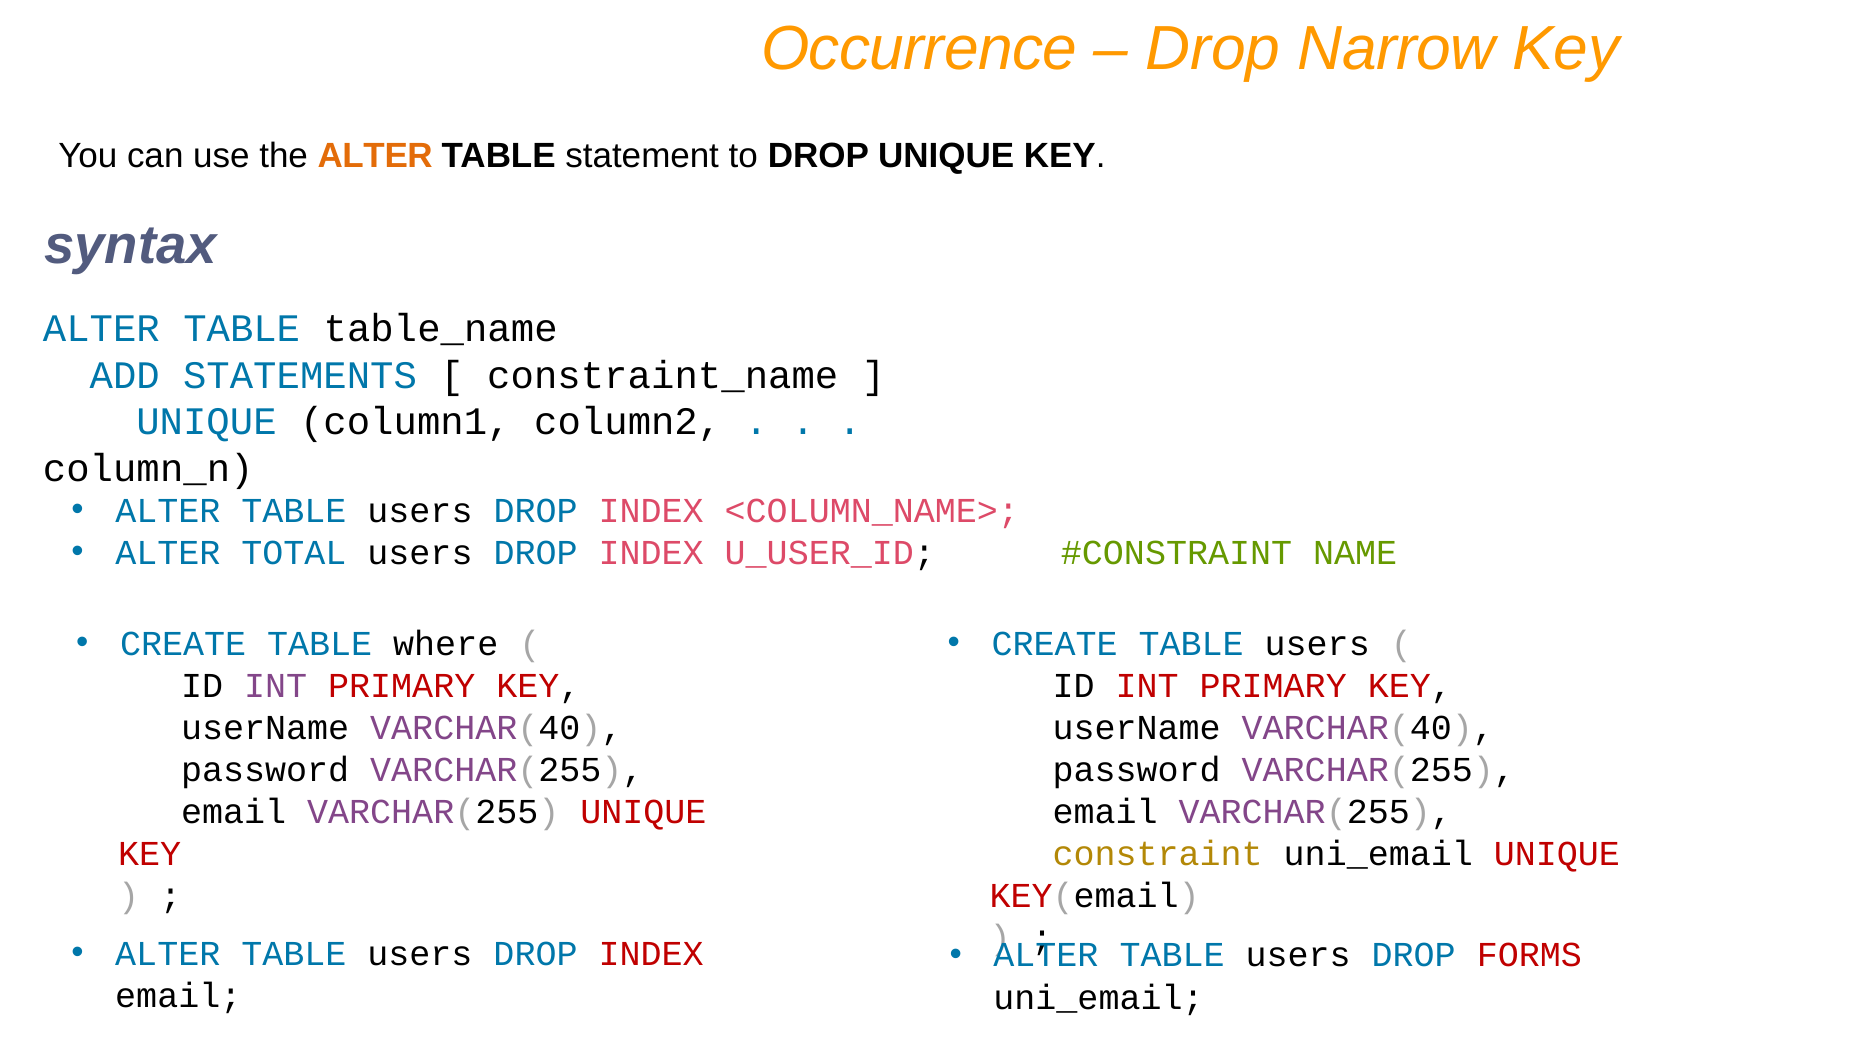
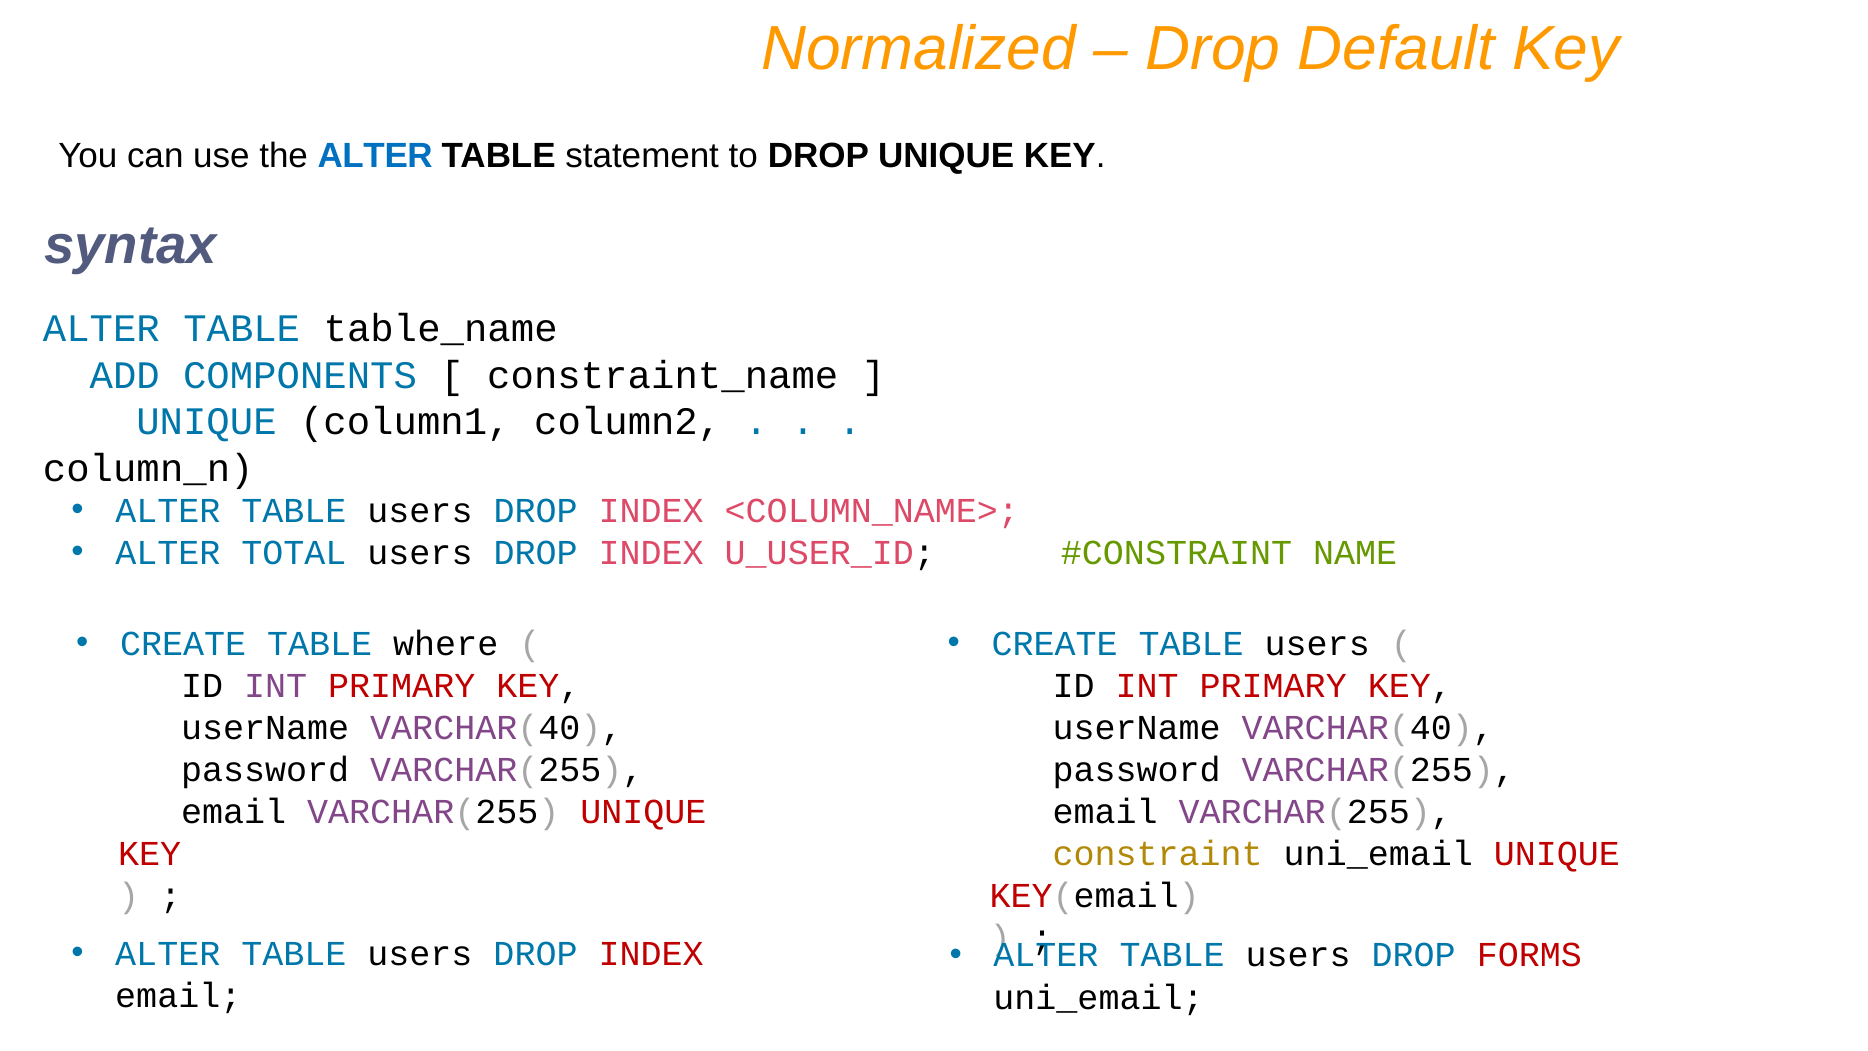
Occurrence: Occurrence -> Normalized
Narrow: Narrow -> Default
ALTER at (375, 156) colour: orange -> blue
STATEMENTS: STATEMENTS -> COMPONENTS
